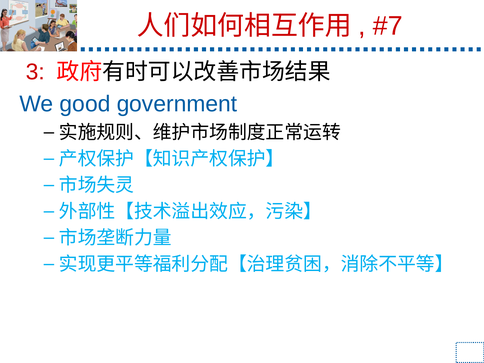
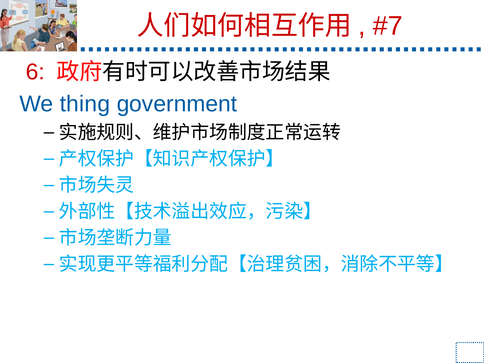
3: 3 -> 6
good: good -> thing
